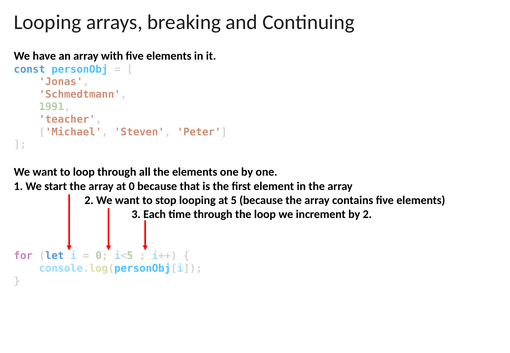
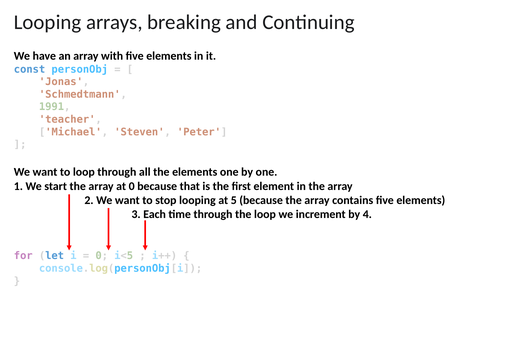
by 2: 2 -> 4
